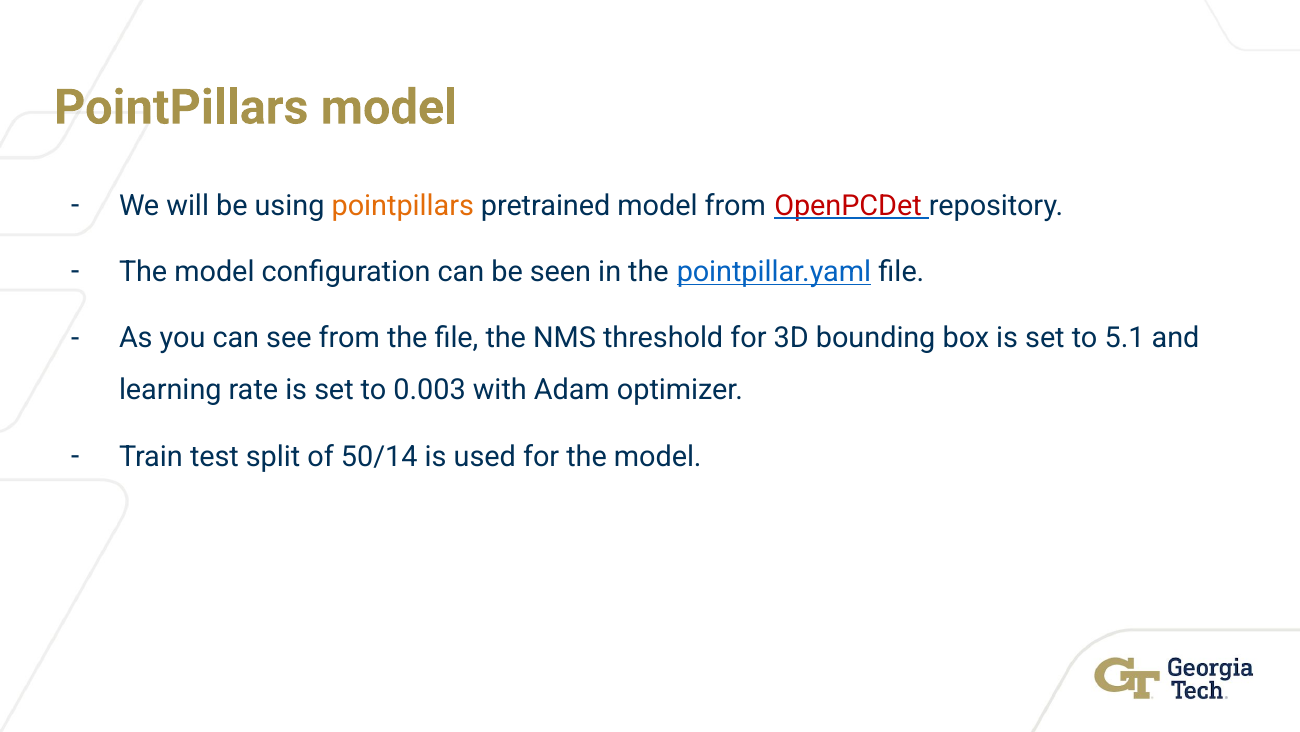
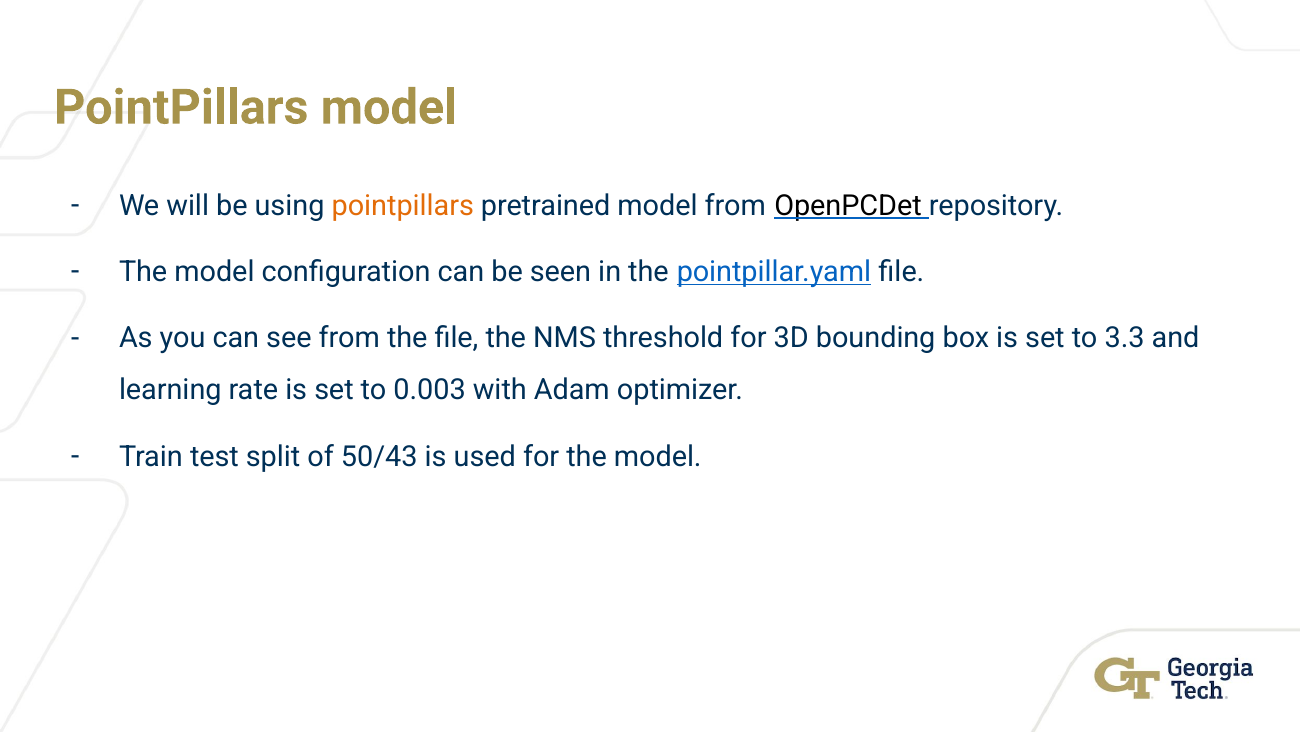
OpenPCDet colour: red -> black
5.1: 5.1 -> 3.3
50/14: 50/14 -> 50/43
